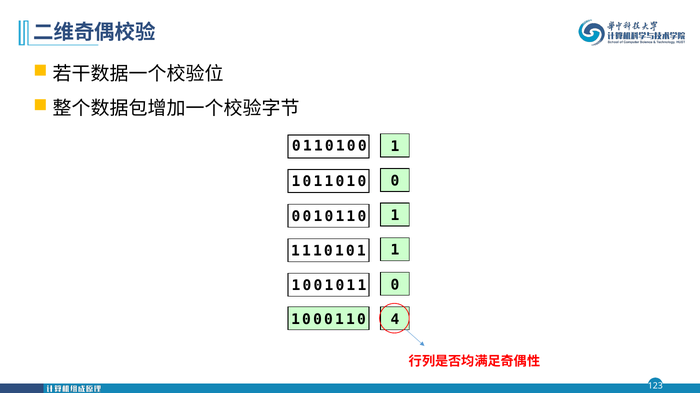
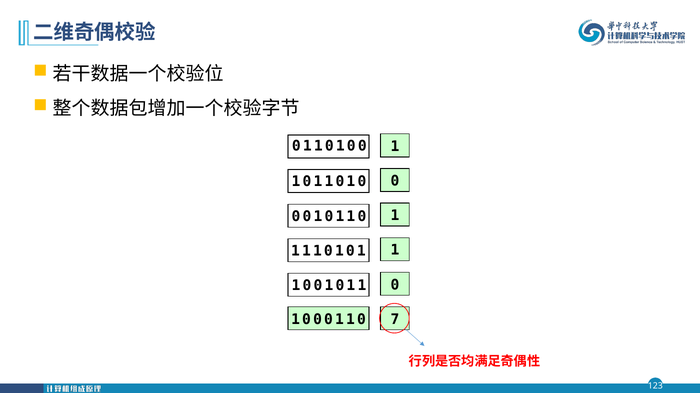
4: 4 -> 7
